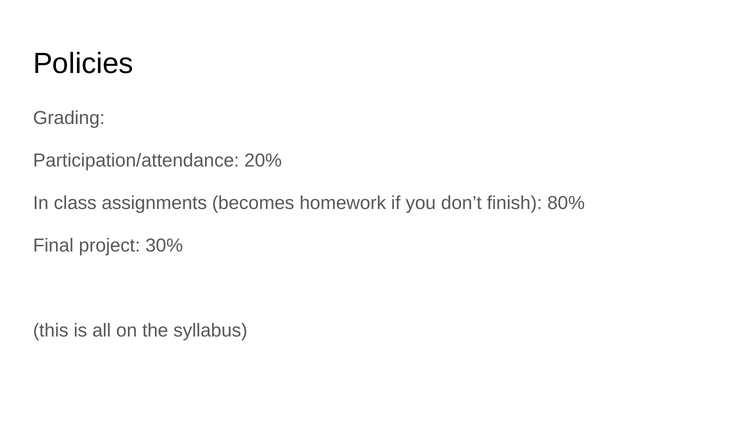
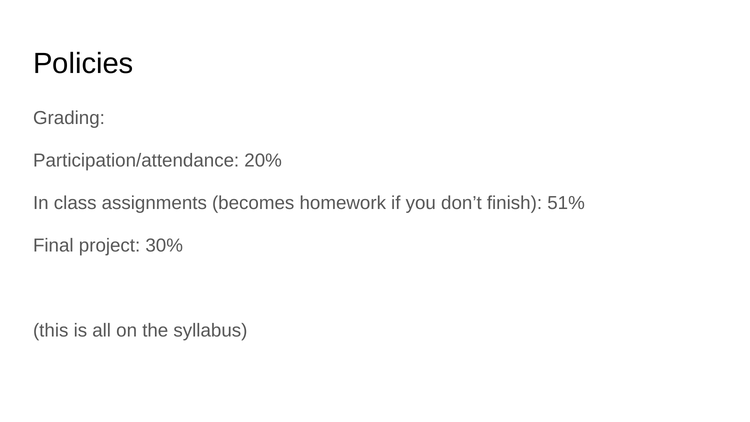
80%: 80% -> 51%
